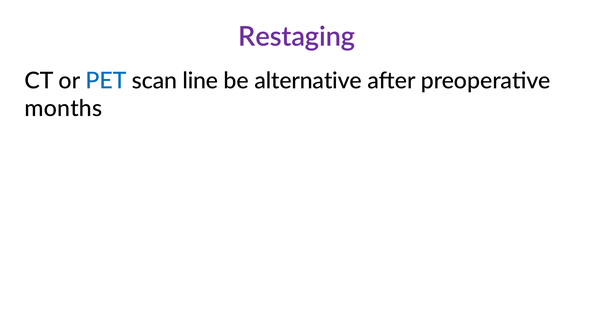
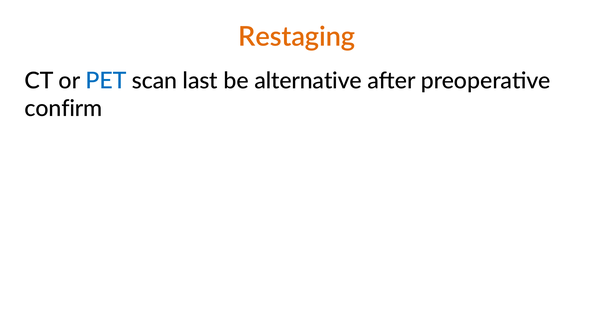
Restaging colour: purple -> orange
line: line -> last
months: months -> confirm
